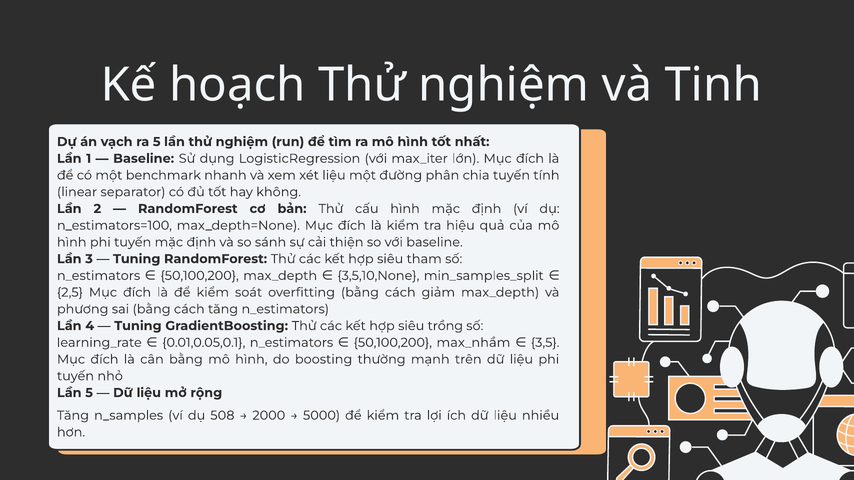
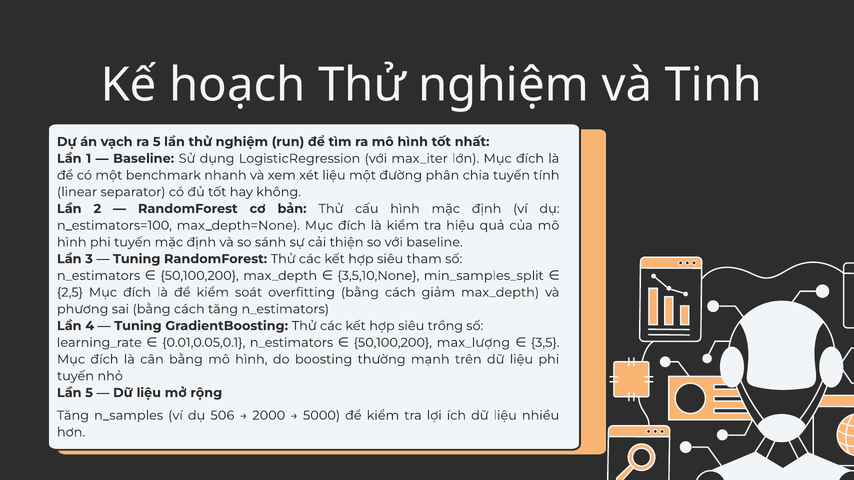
max_nhầm: max_nhầm -> max_lượng
508: 508 -> 506
